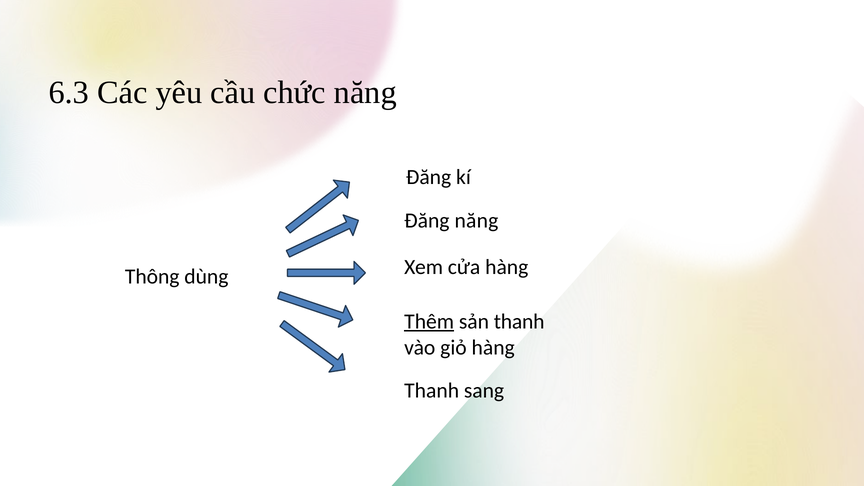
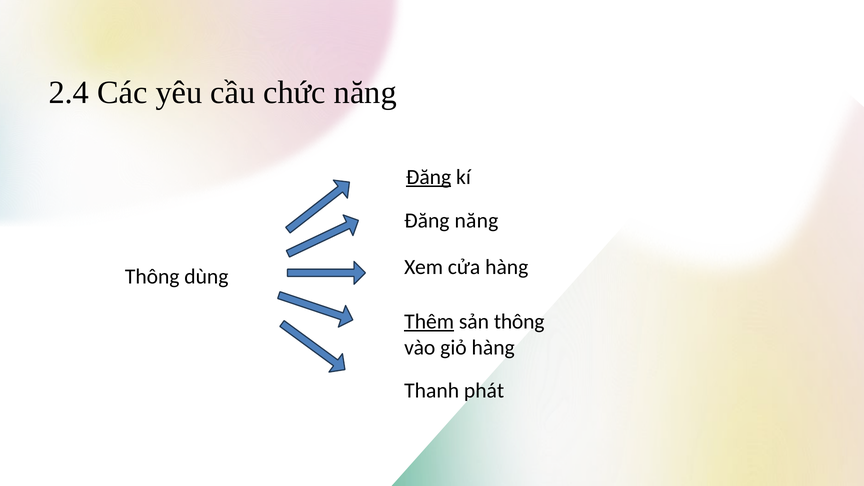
6.3: 6.3 -> 2.4
Đăng at (429, 177) underline: none -> present
sản thanh: thanh -> thông
sang: sang -> phát
